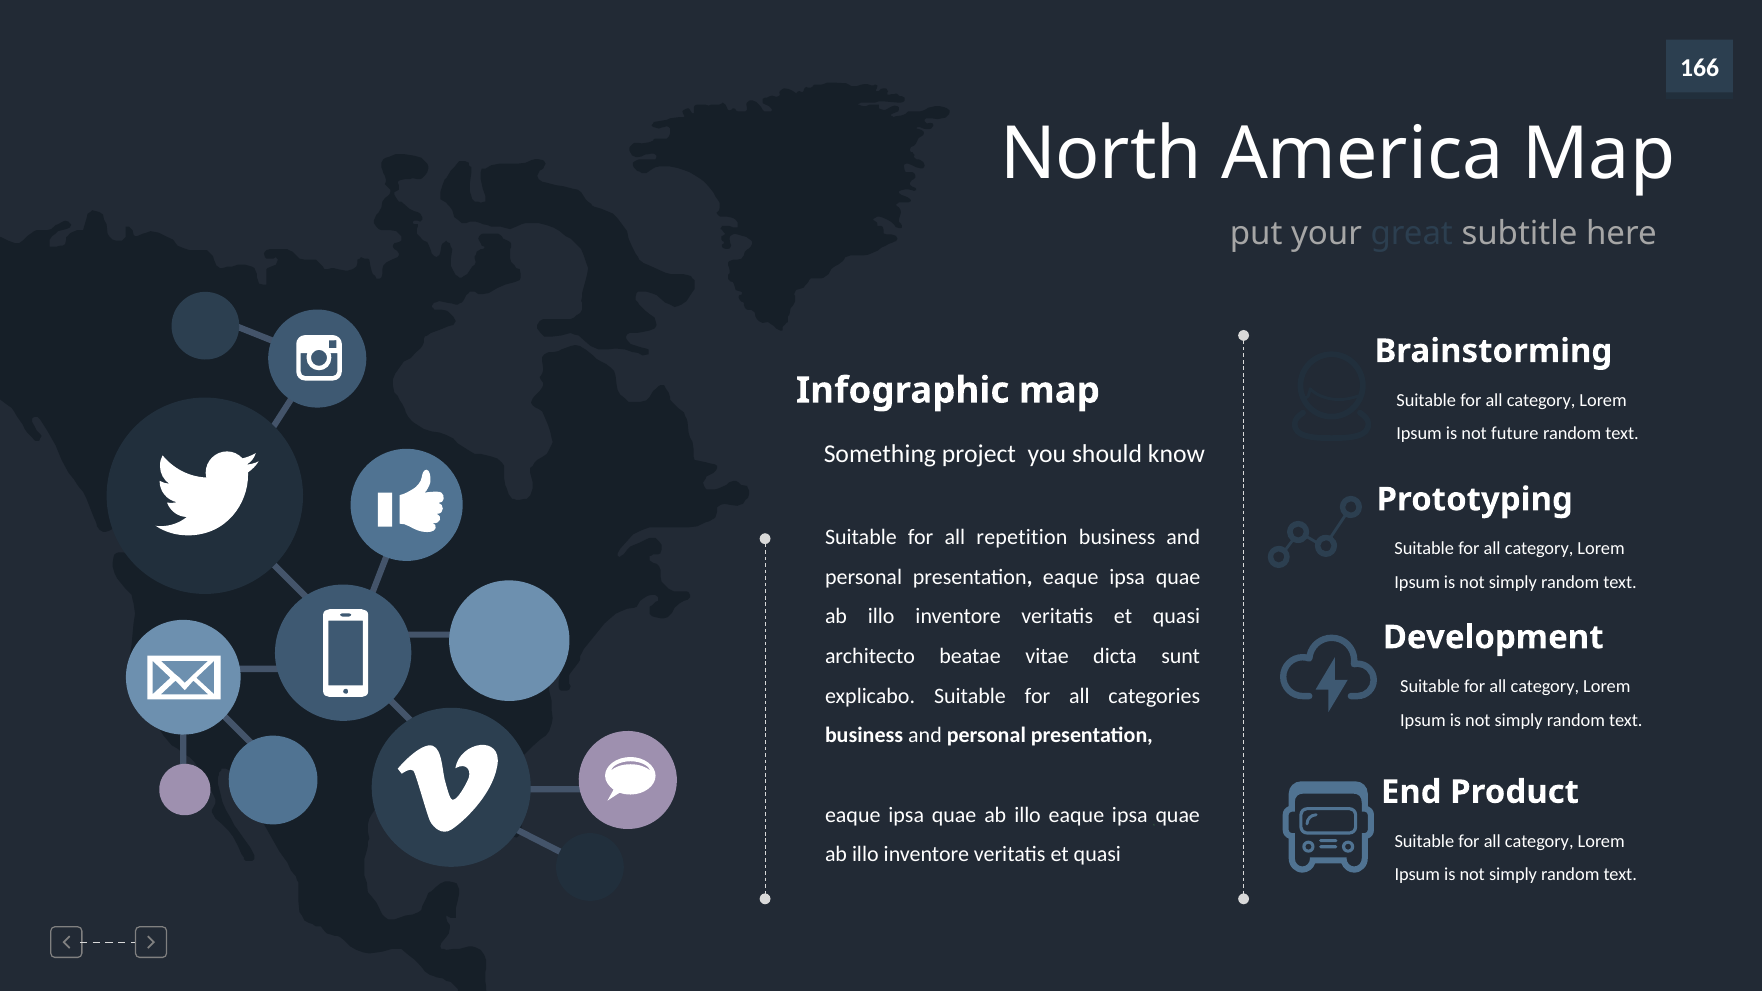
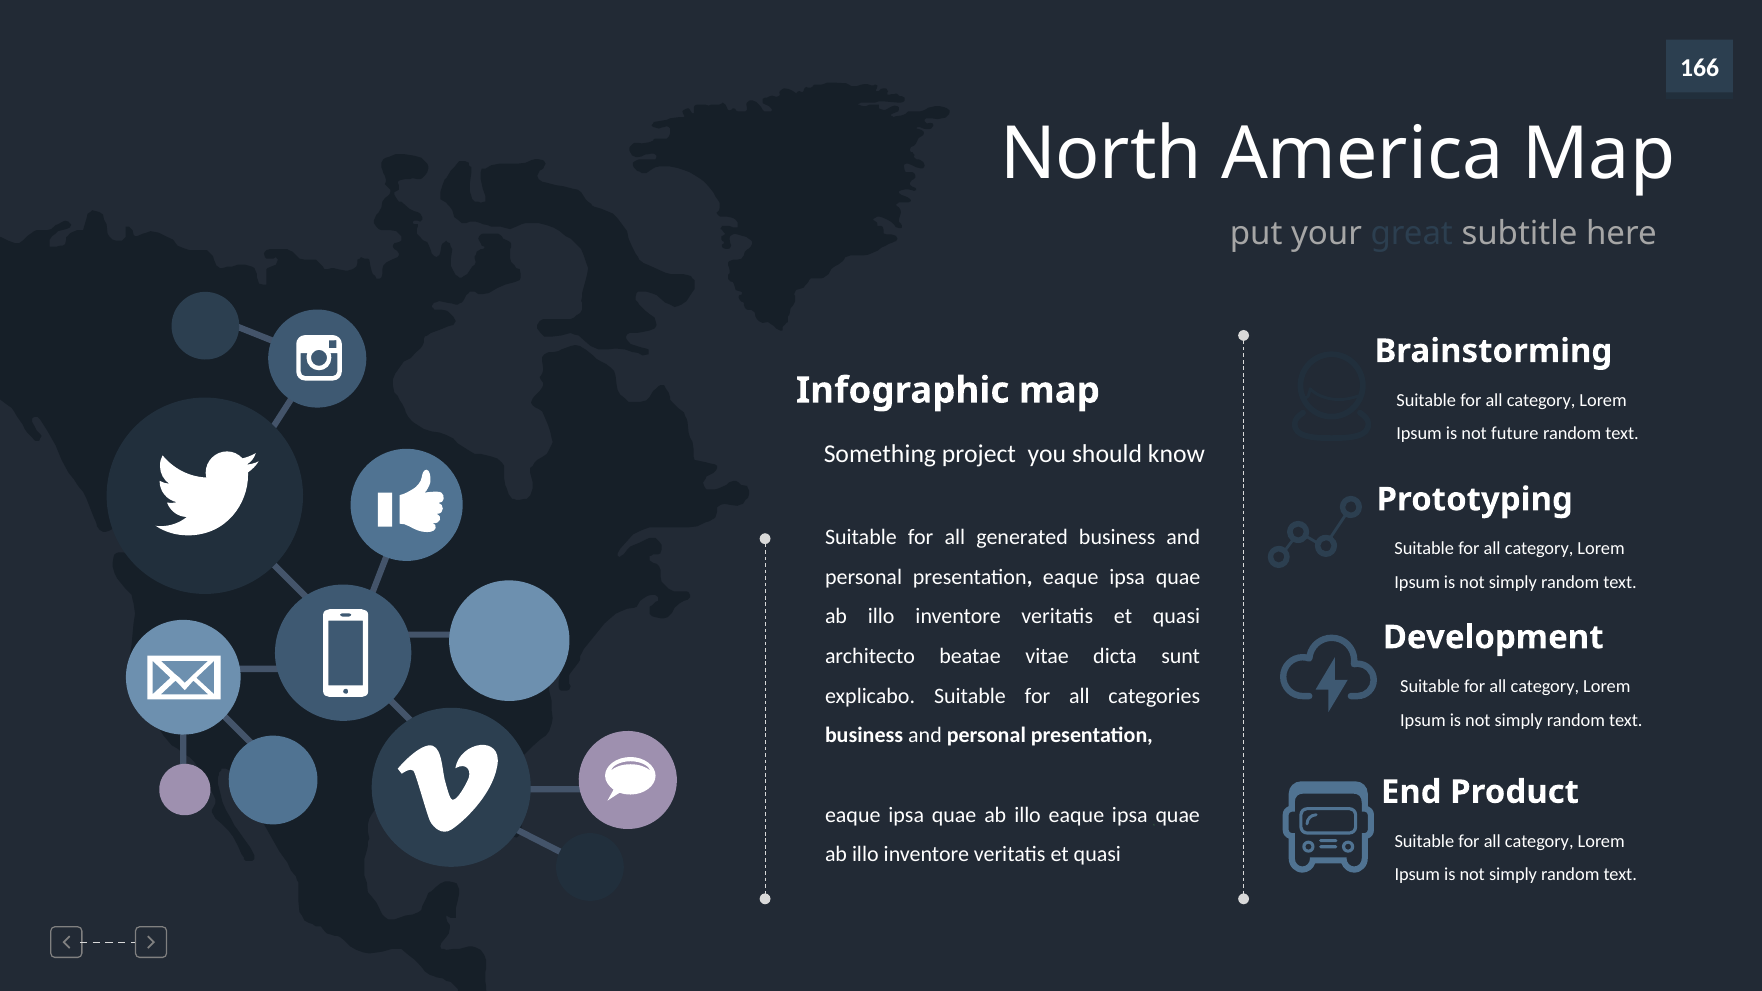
repetition: repetition -> generated
